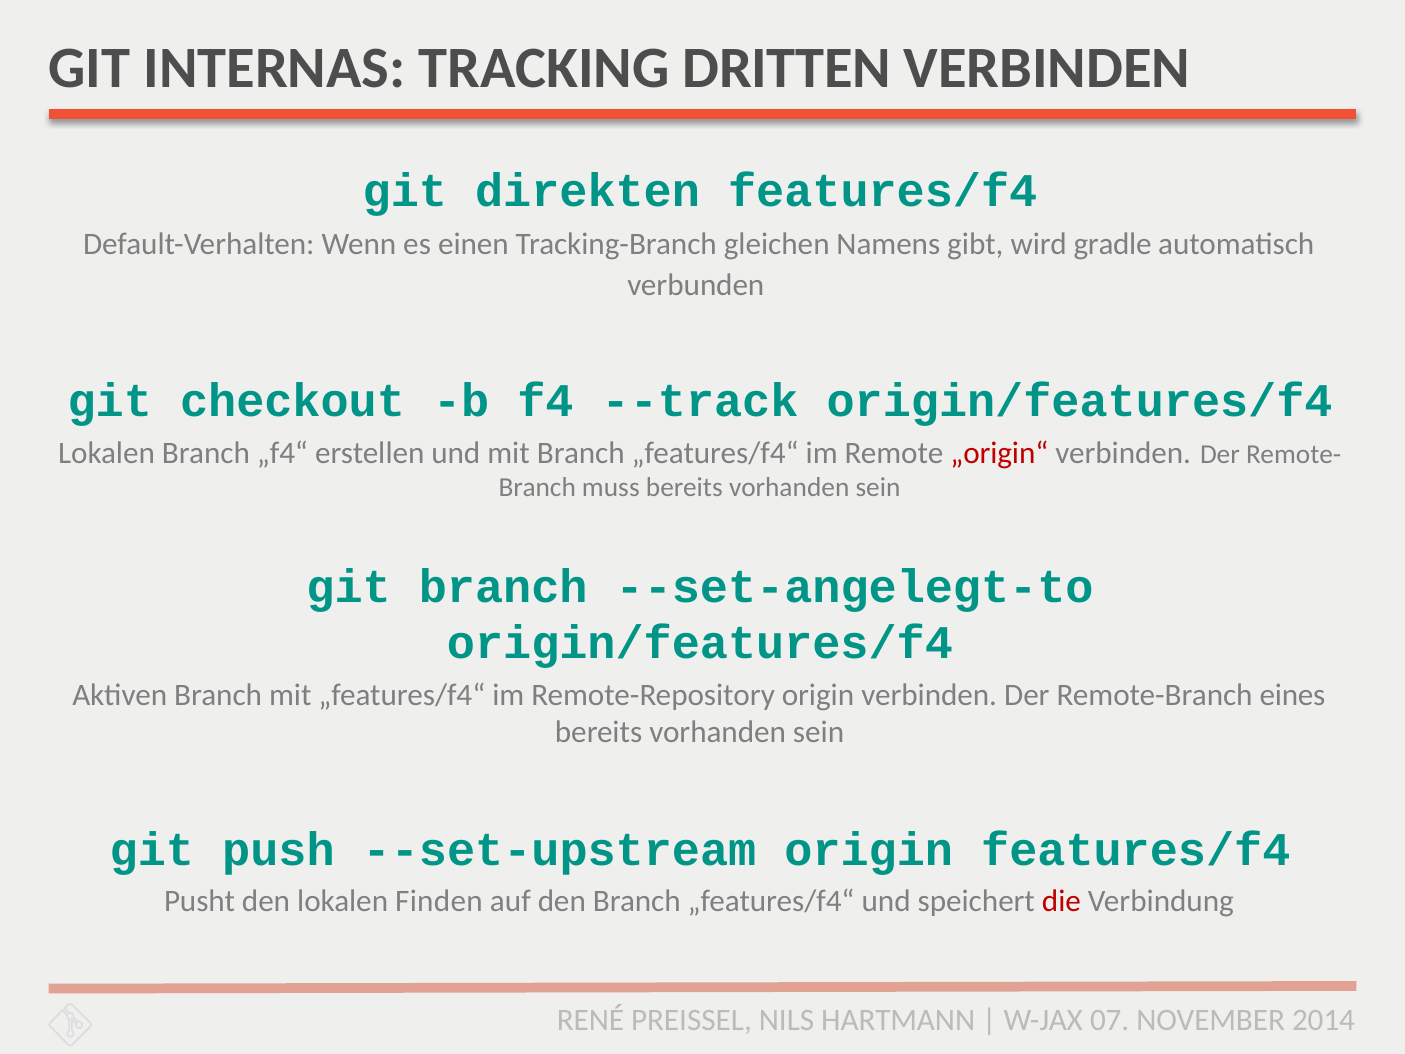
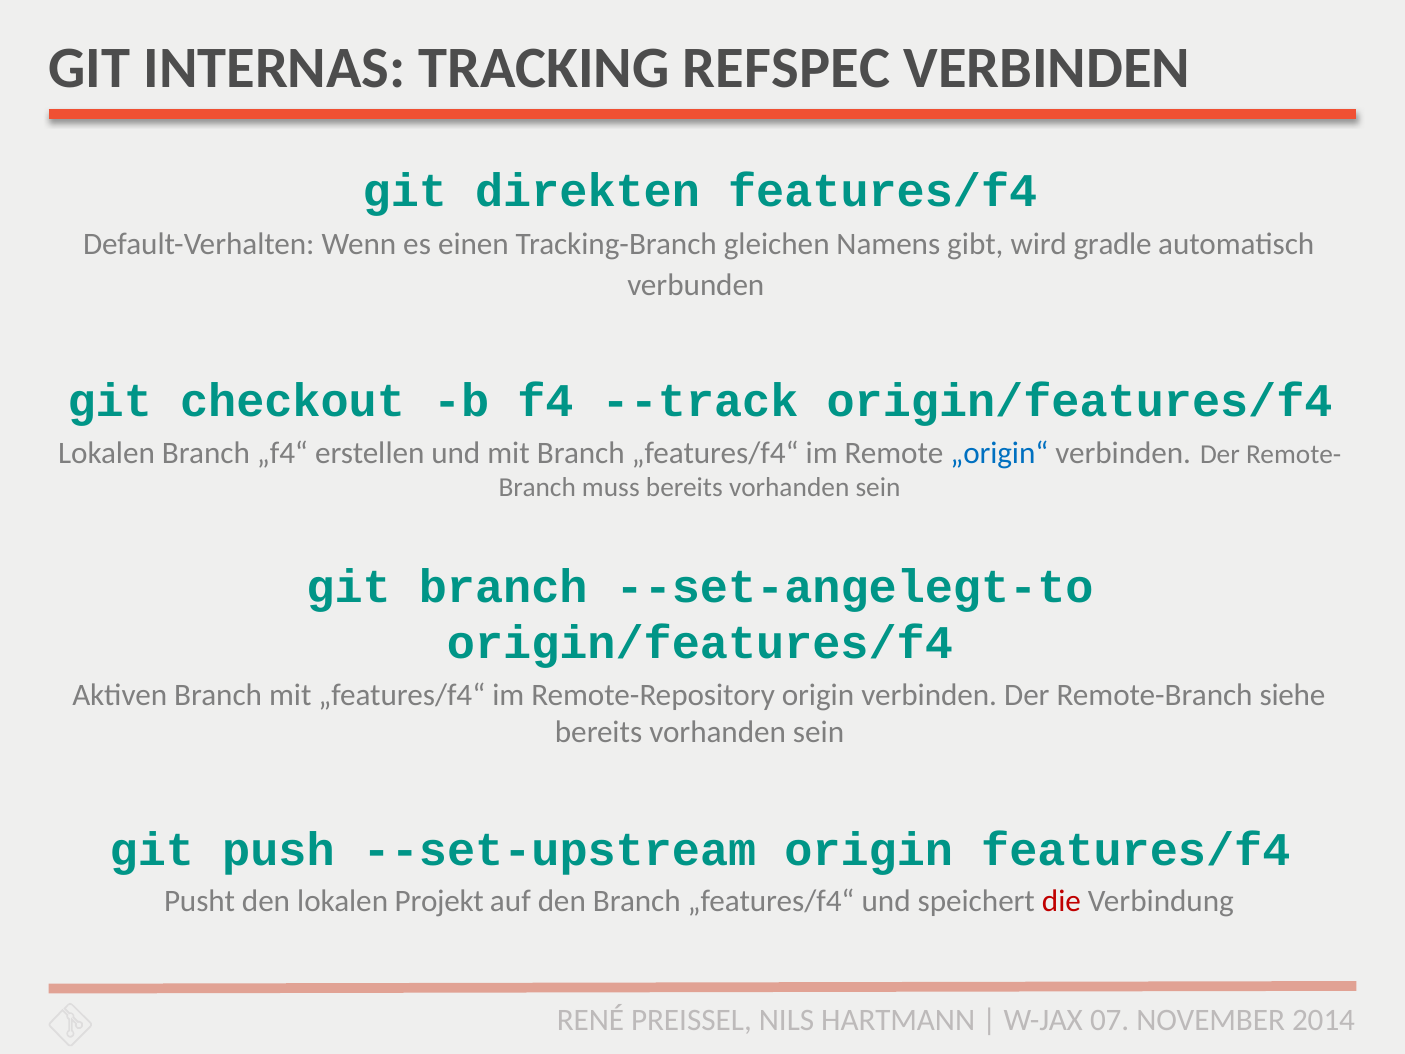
DRITTEN: DRITTEN -> REFSPEC
„origin“ colour: red -> blue
eines: eines -> siehe
Finden: Finden -> Projekt
